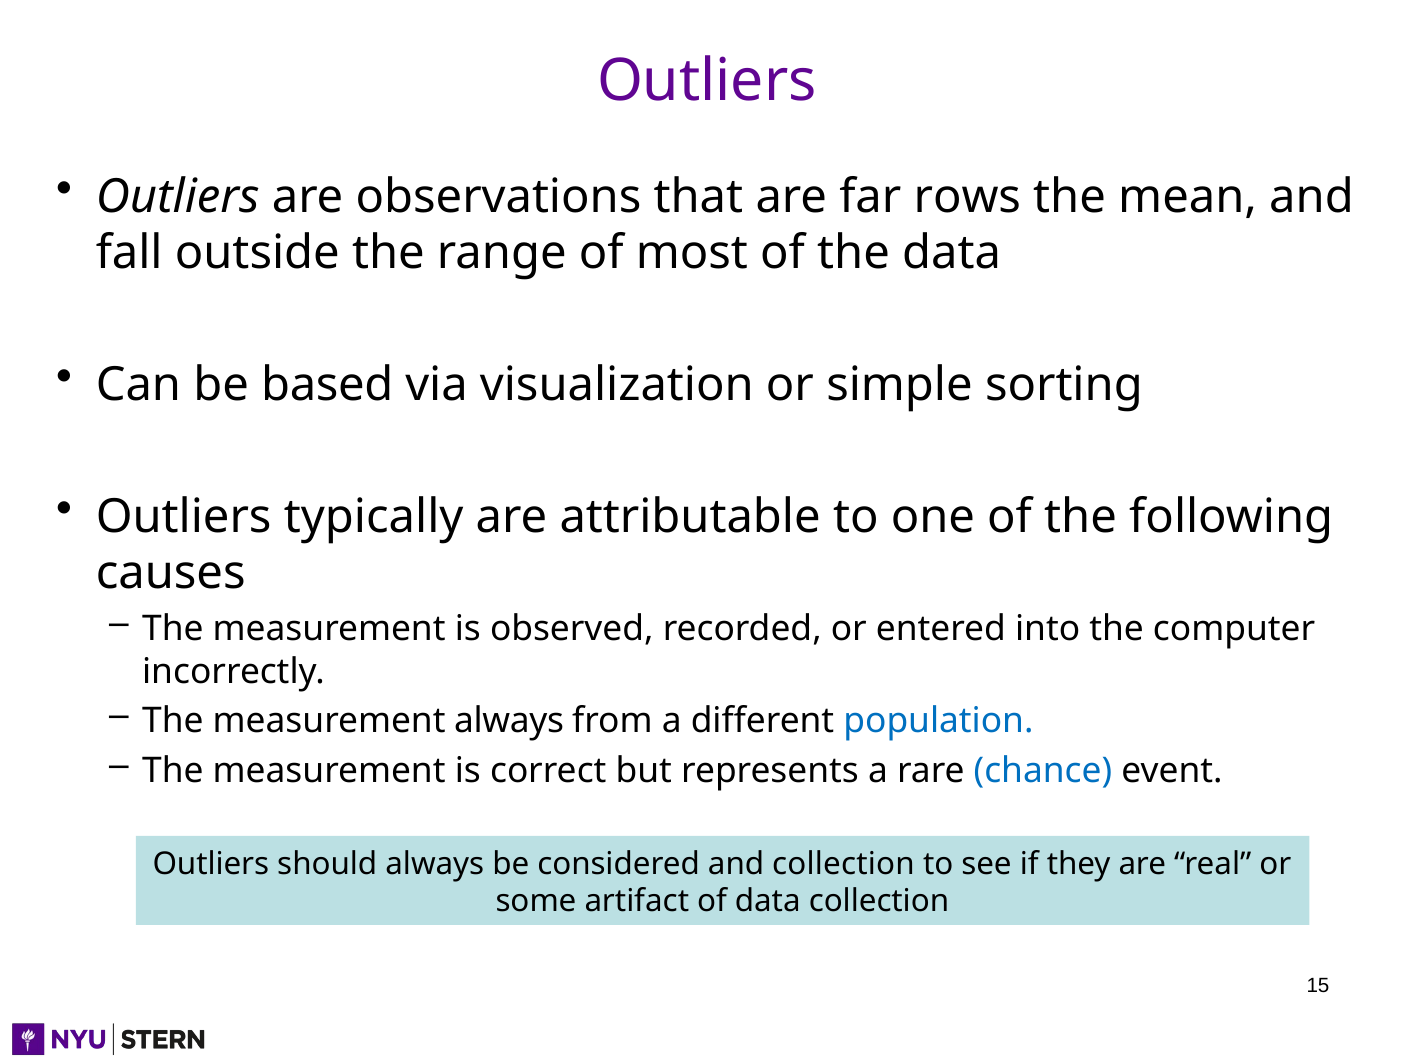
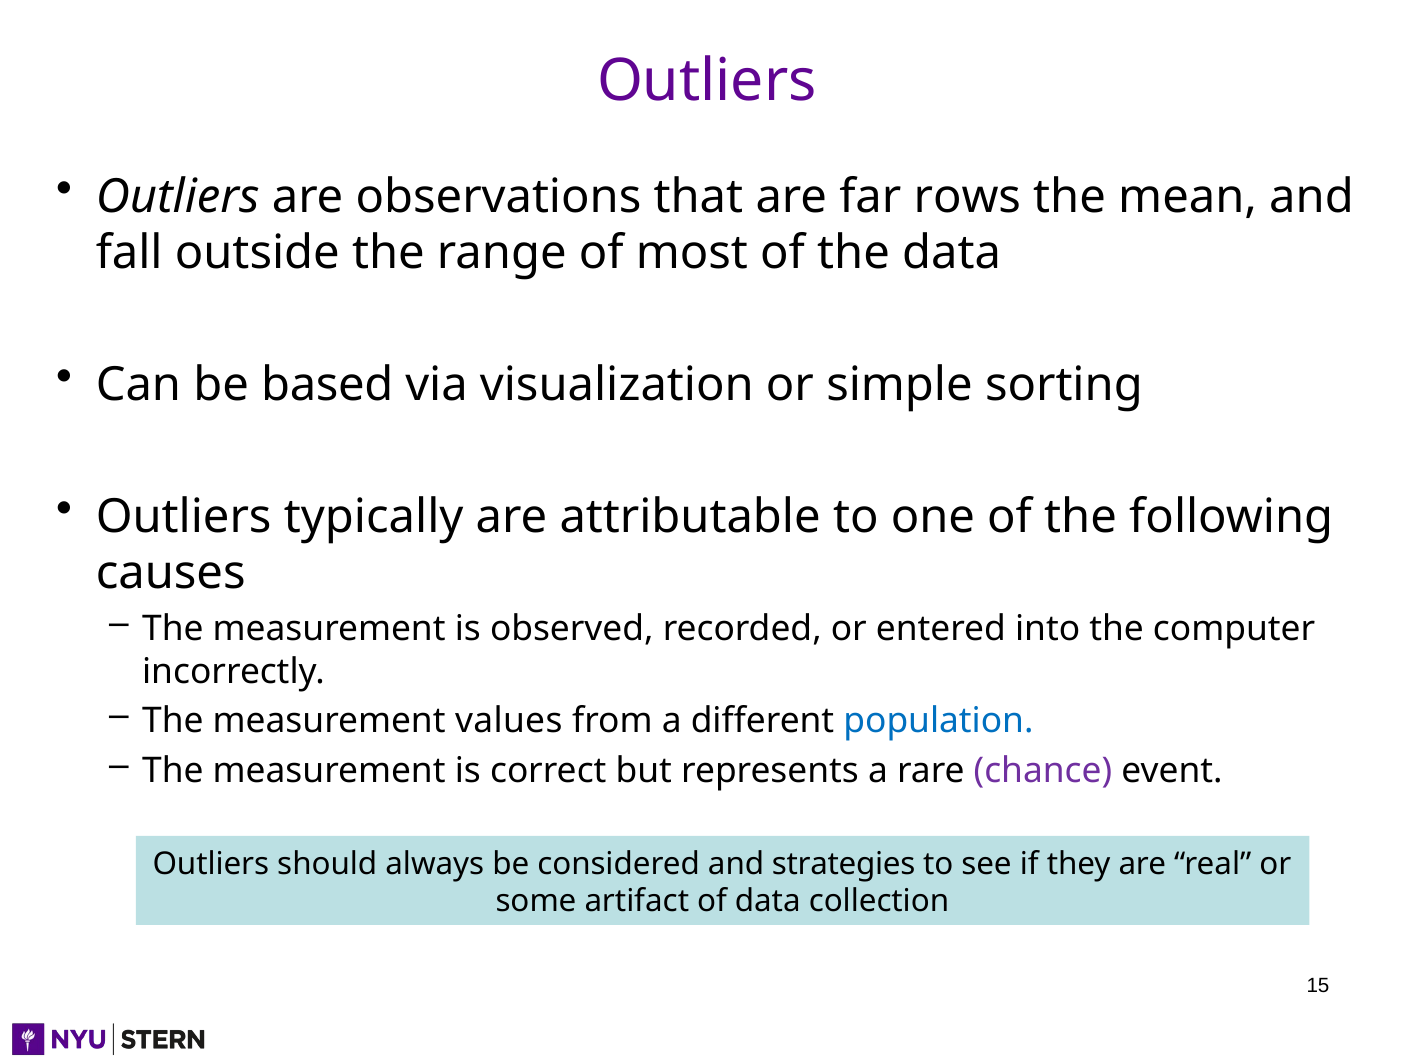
measurement always: always -> values
chance colour: blue -> purple
and collection: collection -> strategies
